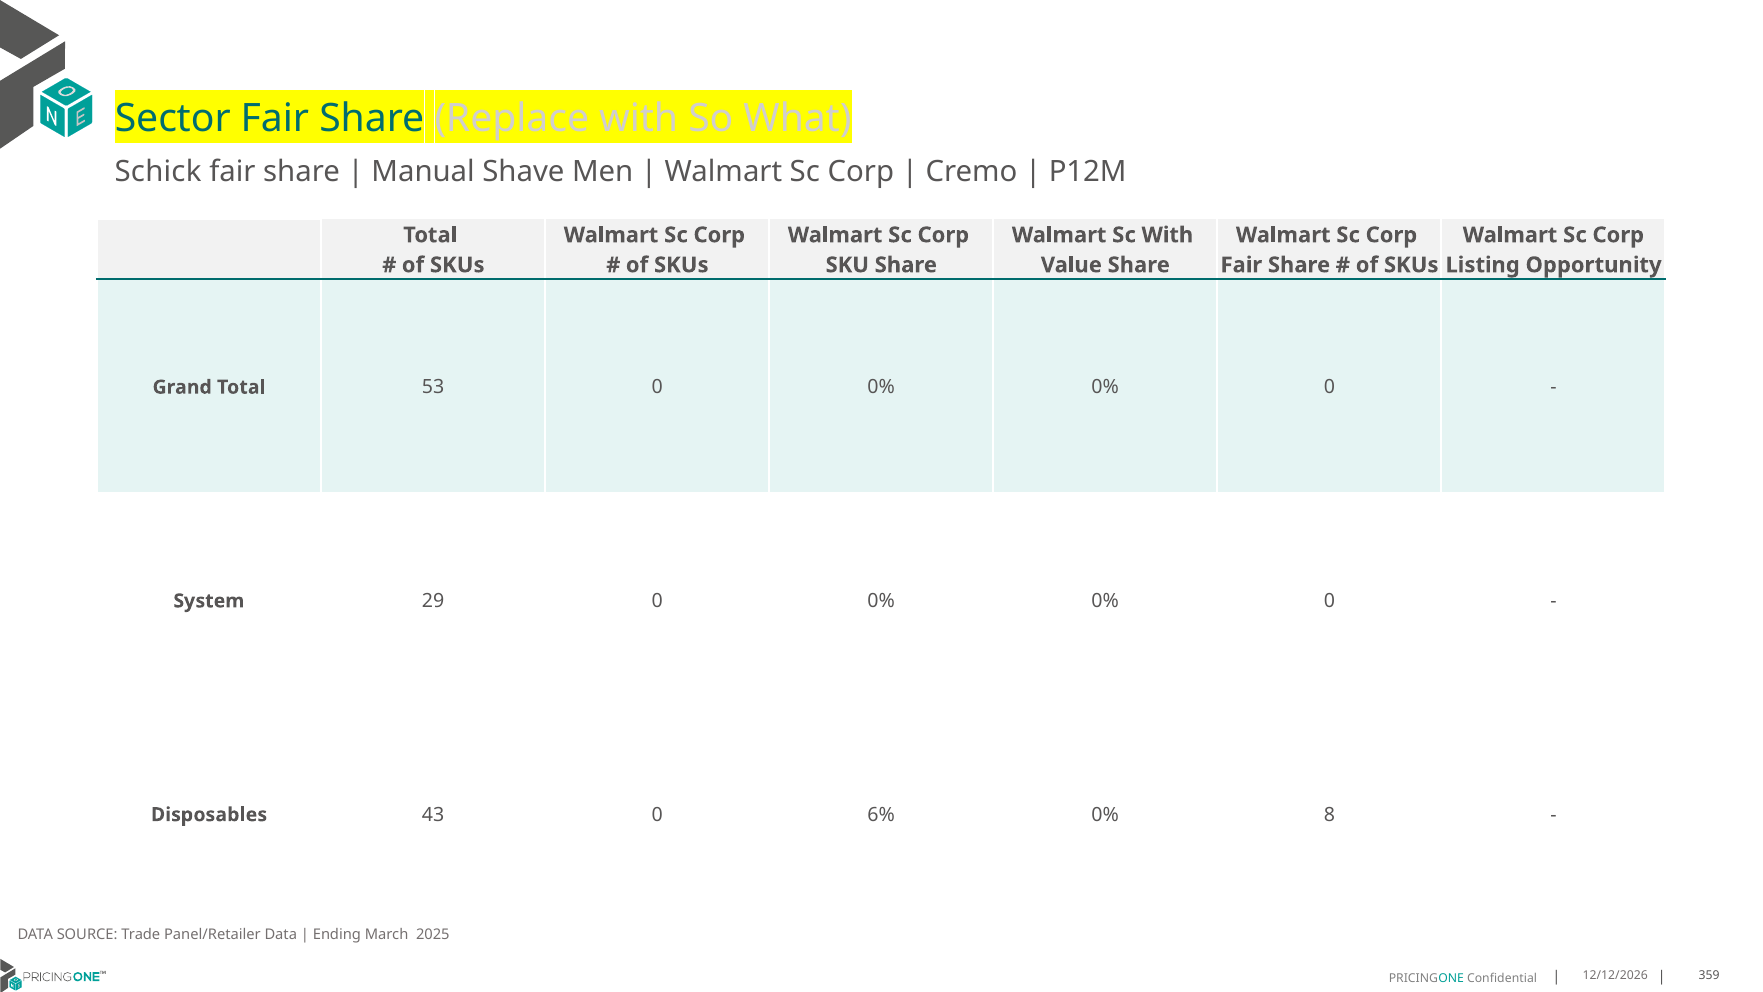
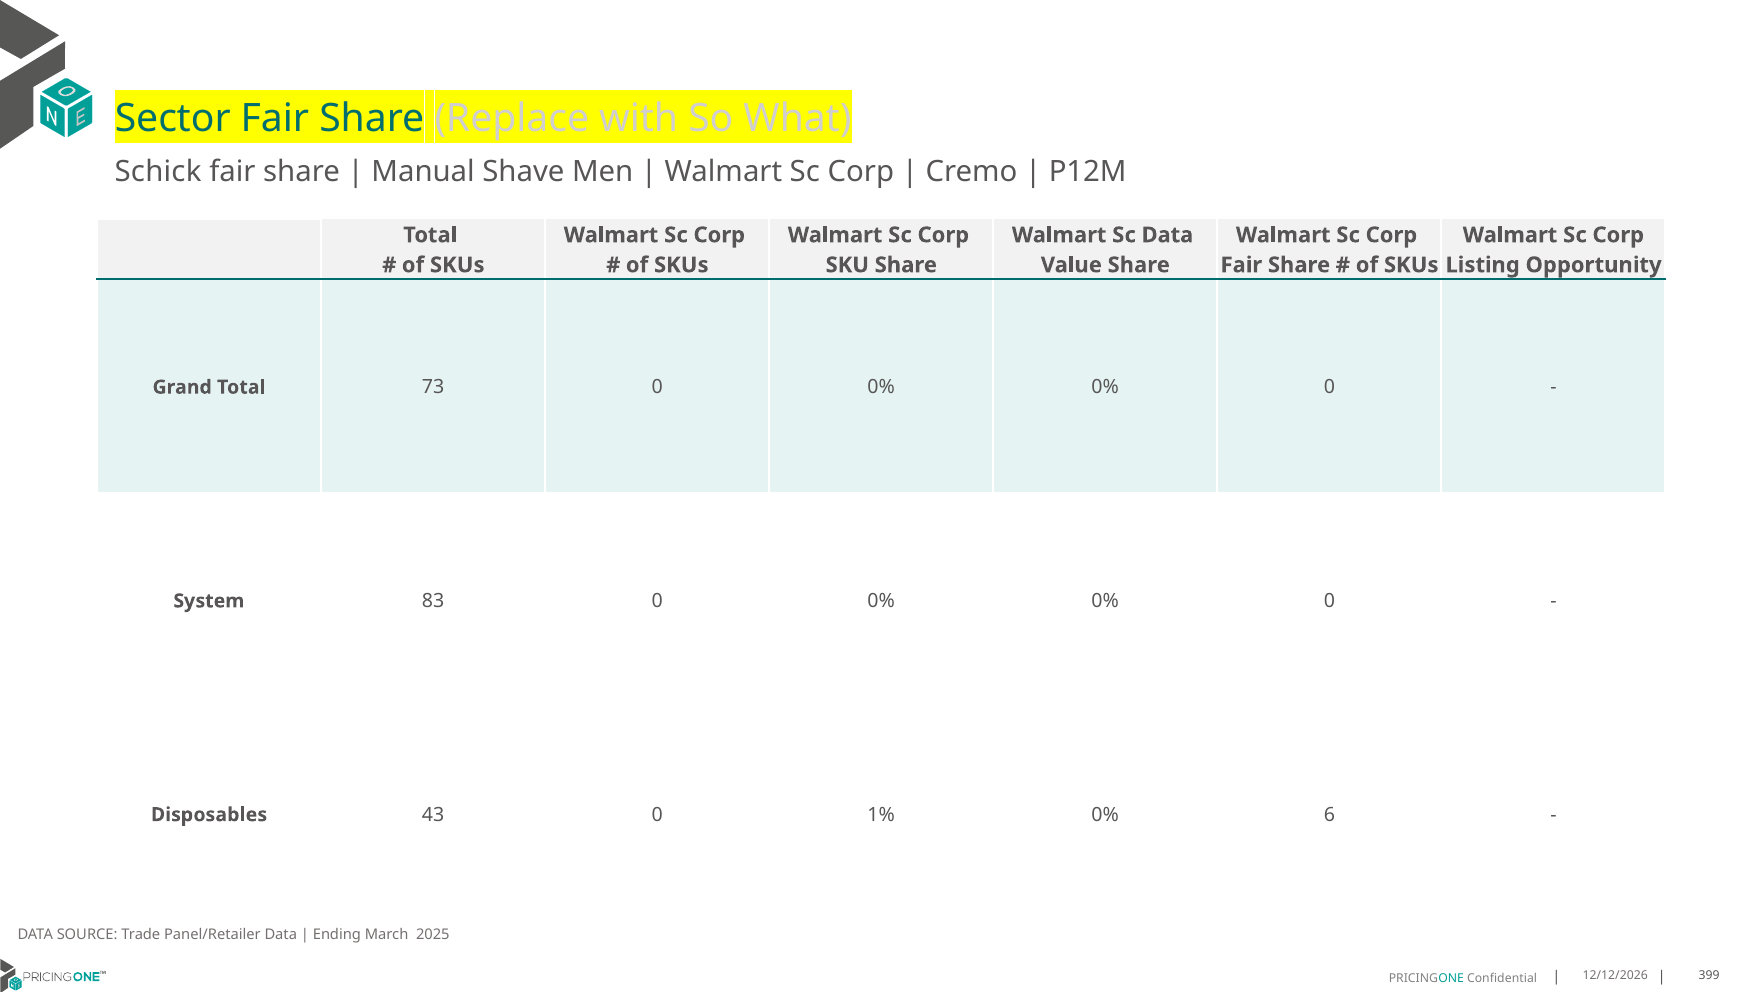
Sc With: With -> Data
53: 53 -> 73
29: 29 -> 83
6%: 6% -> 1%
8: 8 -> 6
359: 359 -> 399
